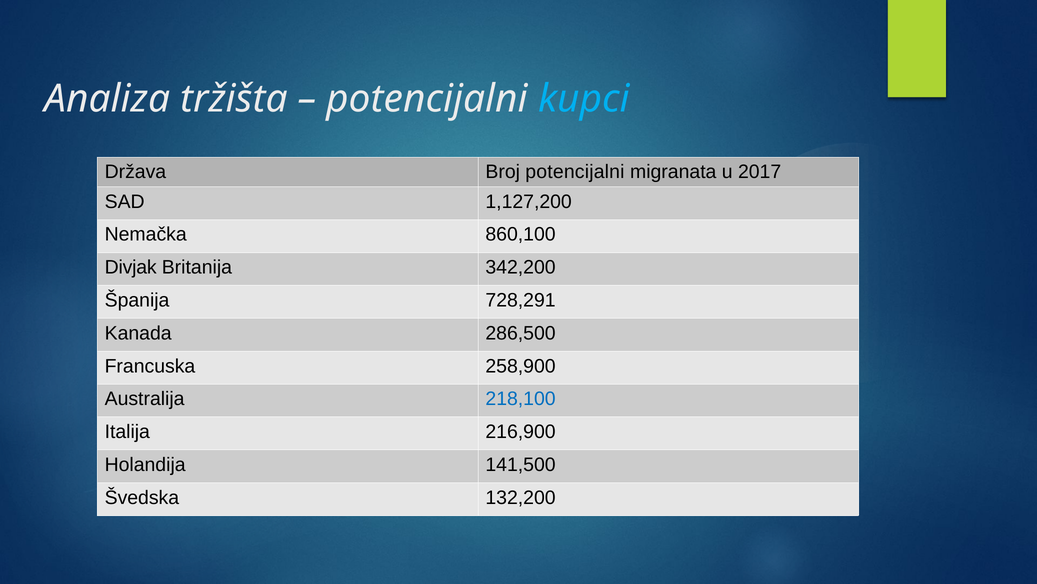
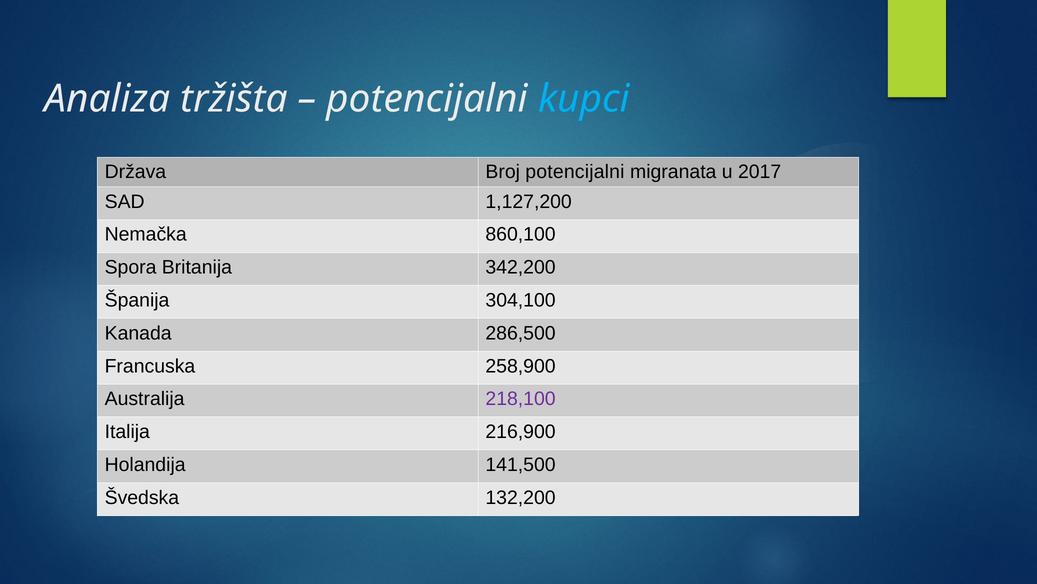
Divjak: Divjak -> Spora
728,291: 728,291 -> 304,100
218,100 colour: blue -> purple
